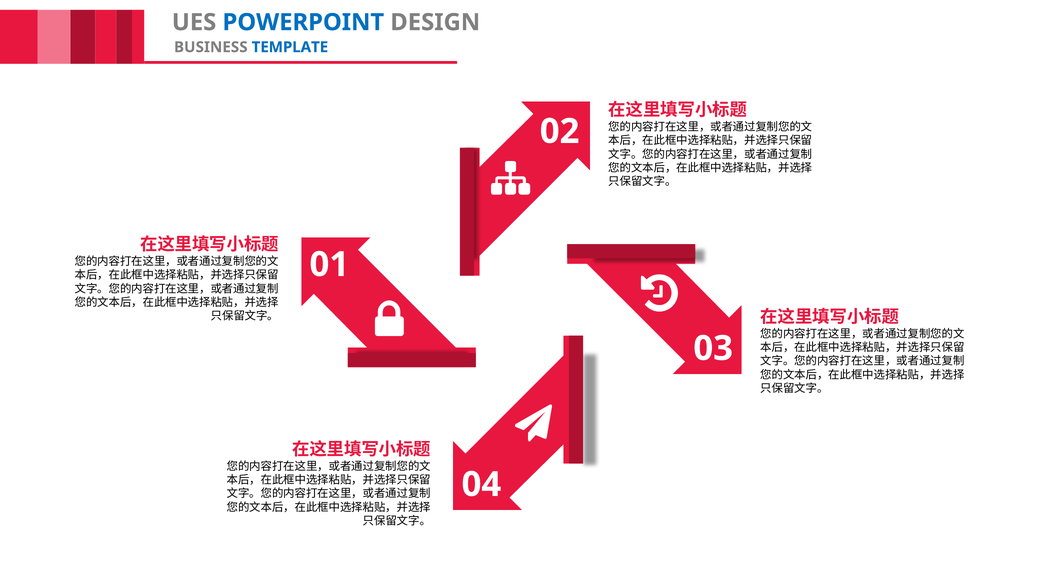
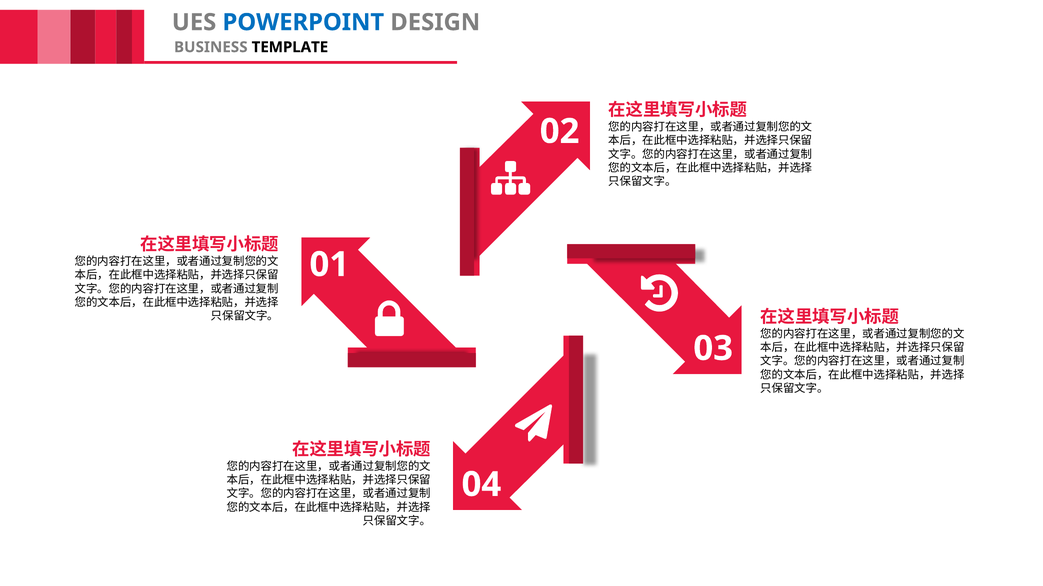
TEMPLATE colour: blue -> black
